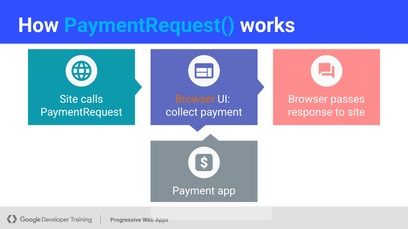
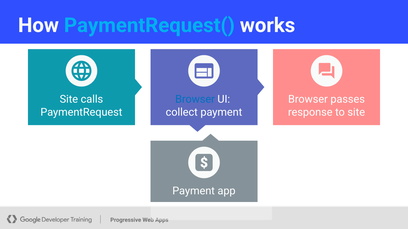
Browser at (195, 99) colour: orange -> blue
